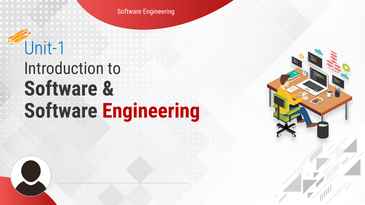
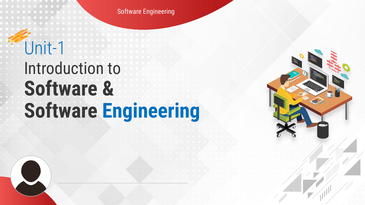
Engineering at (151, 111) colour: red -> blue
